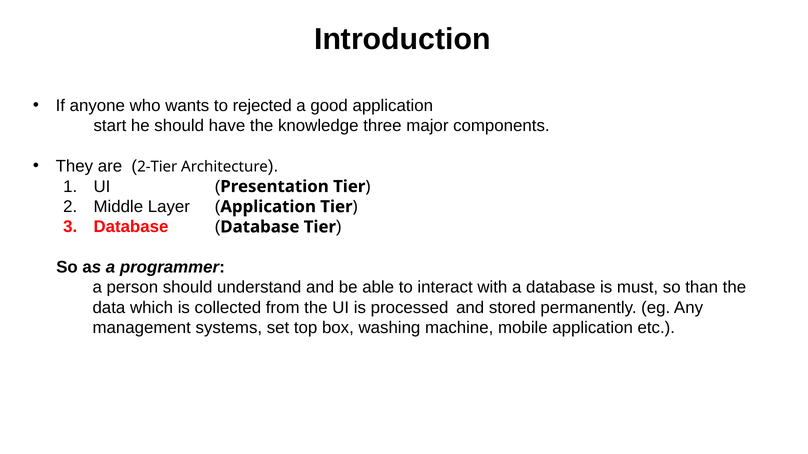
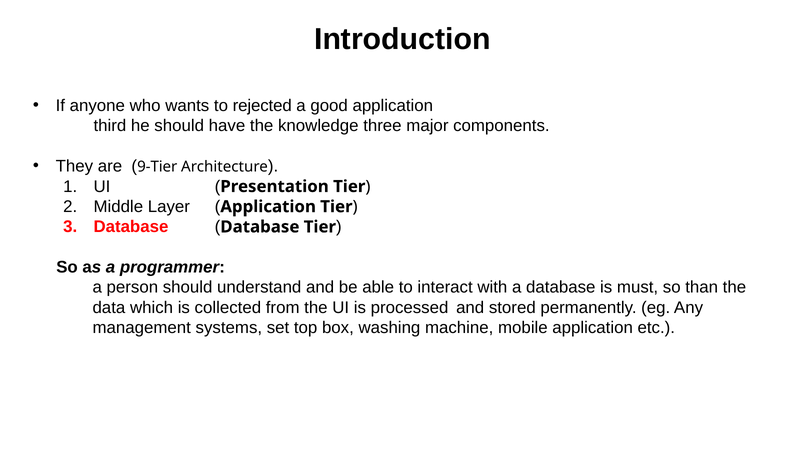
start: start -> third
2-Tier: 2-Tier -> 9-Tier
